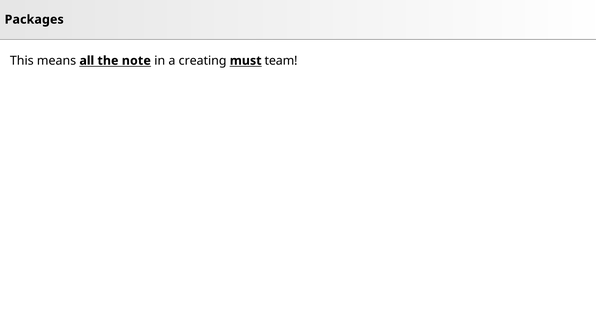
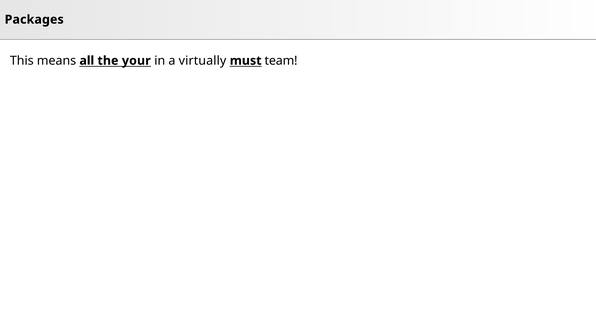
note: note -> your
creating: creating -> virtually
